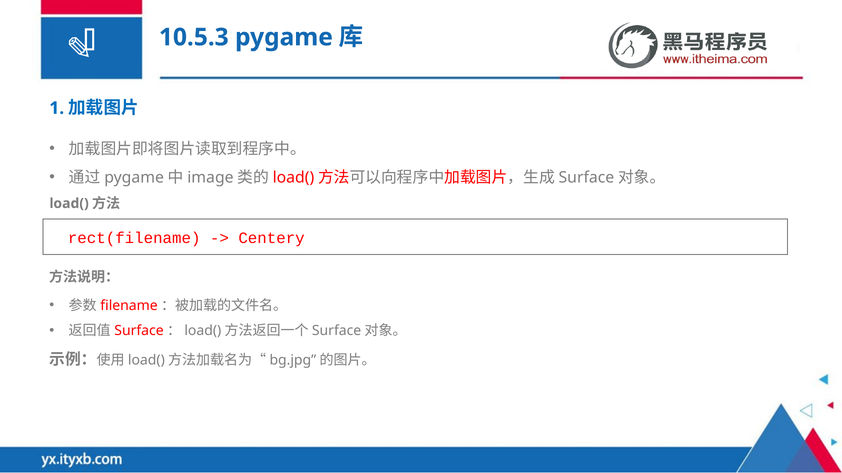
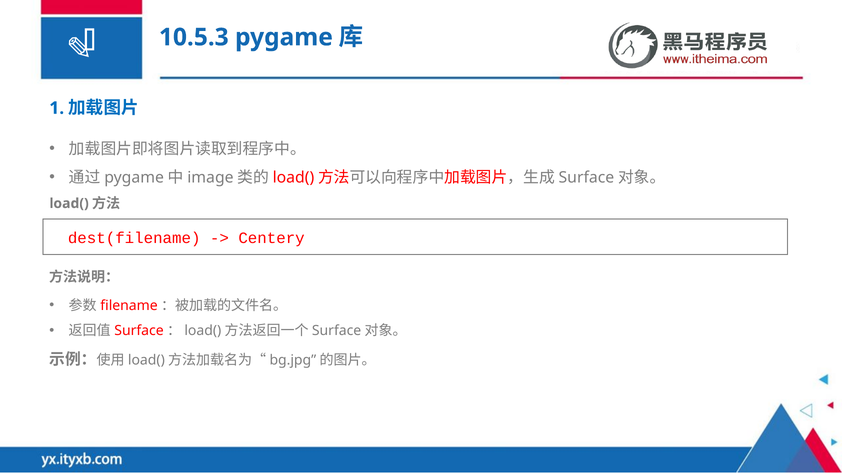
rect(filename: rect(filename -> dest(filename
